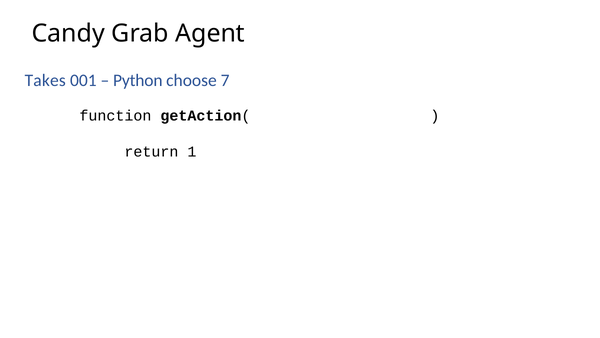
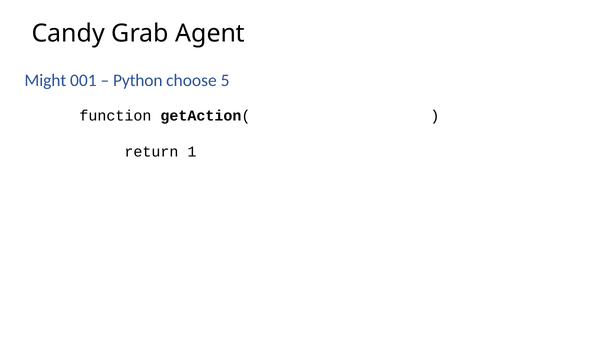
Takes: Takes -> Might
7: 7 -> 5
